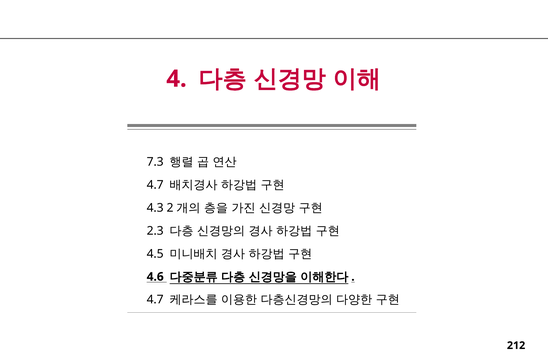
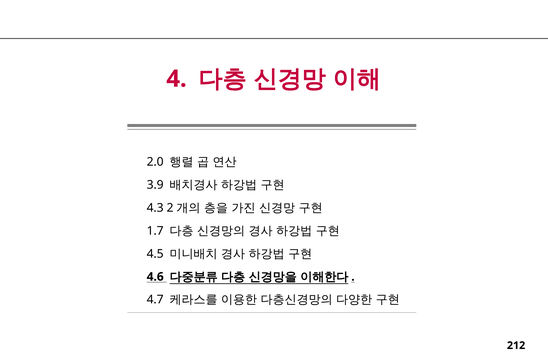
7.3: 7.3 -> 2.0
4.7 at (155, 185): 4.7 -> 3.9
2.3: 2.3 -> 1.7
